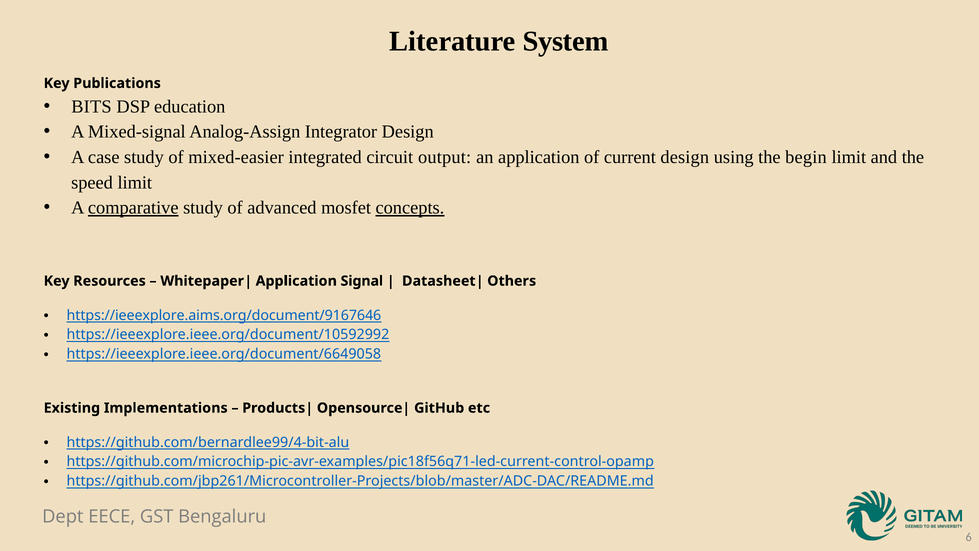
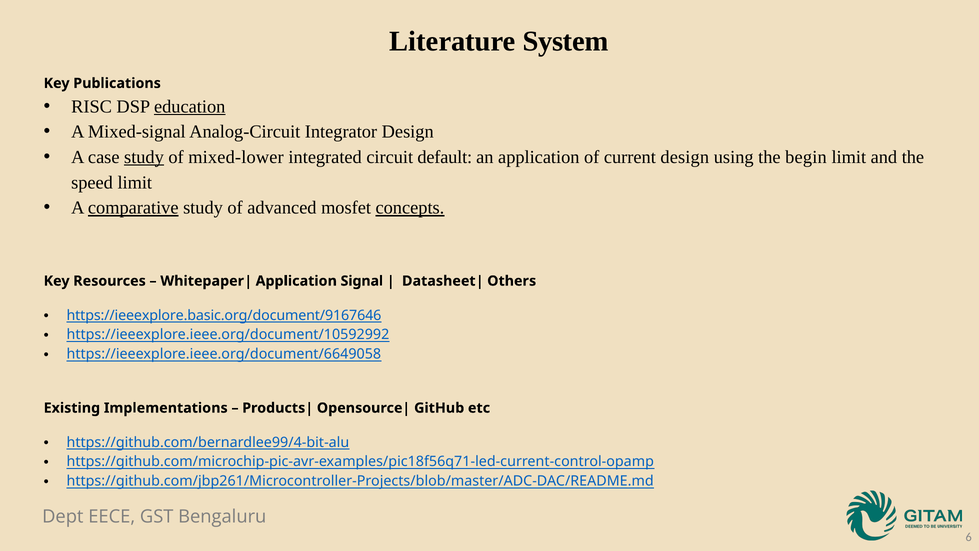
BITS: BITS -> RISC
education underline: none -> present
Analog-Assign: Analog-Assign -> Analog-Circuit
study at (144, 157) underline: none -> present
mixed-easier: mixed-easier -> mixed-lower
output: output -> default
https://ieeexplore.aims.org/document/9167646: https://ieeexplore.aims.org/document/9167646 -> https://ieeexplore.basic.org/document/9167646
